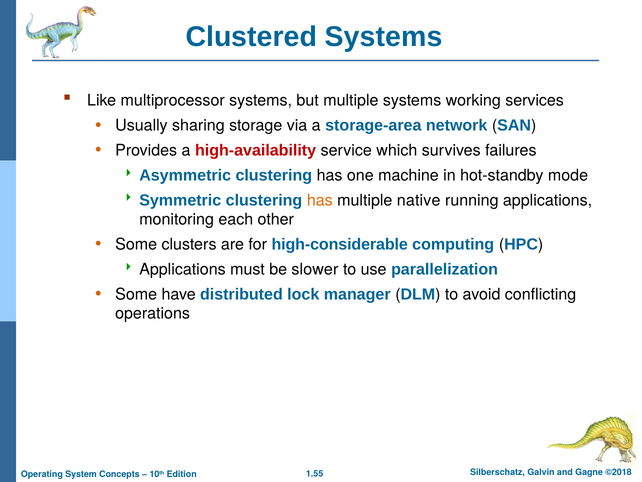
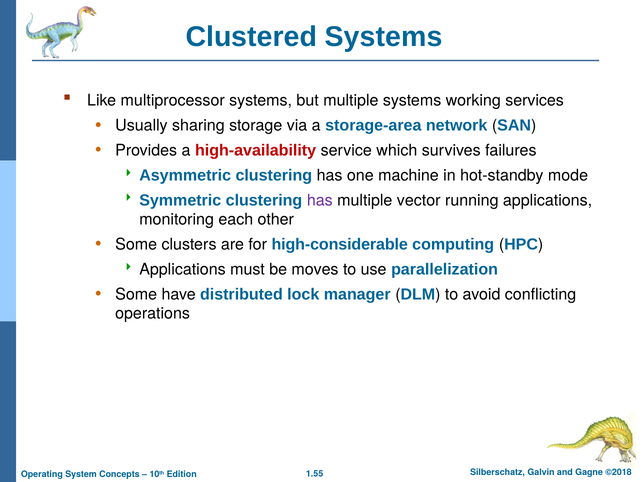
has at (320, 200) colour: orange -> purple
native: native -> vector
slower: slower -> moves
